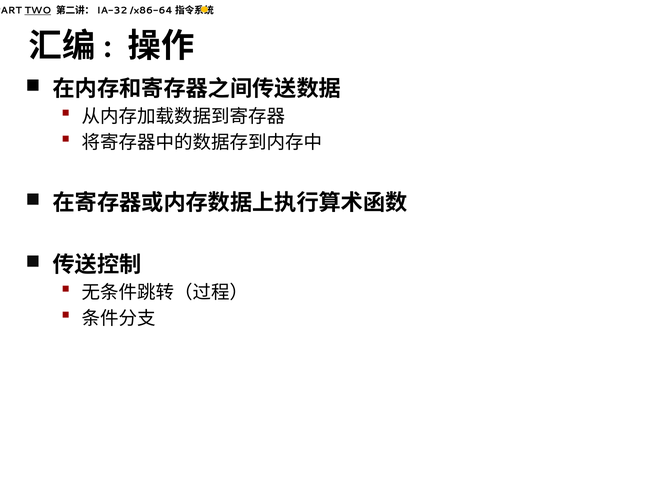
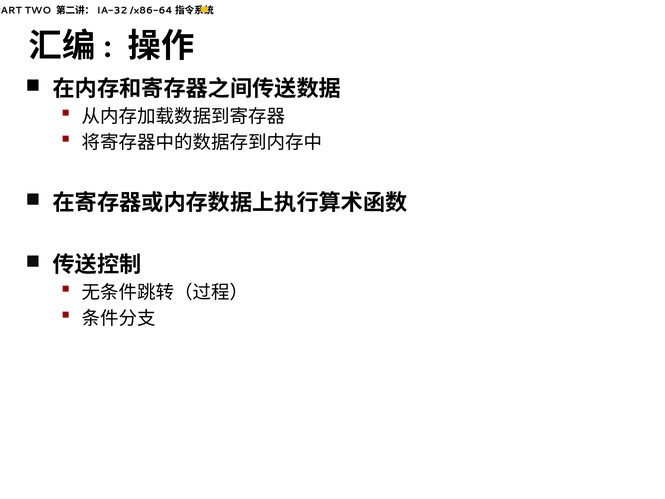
TWO underline: present -> none
